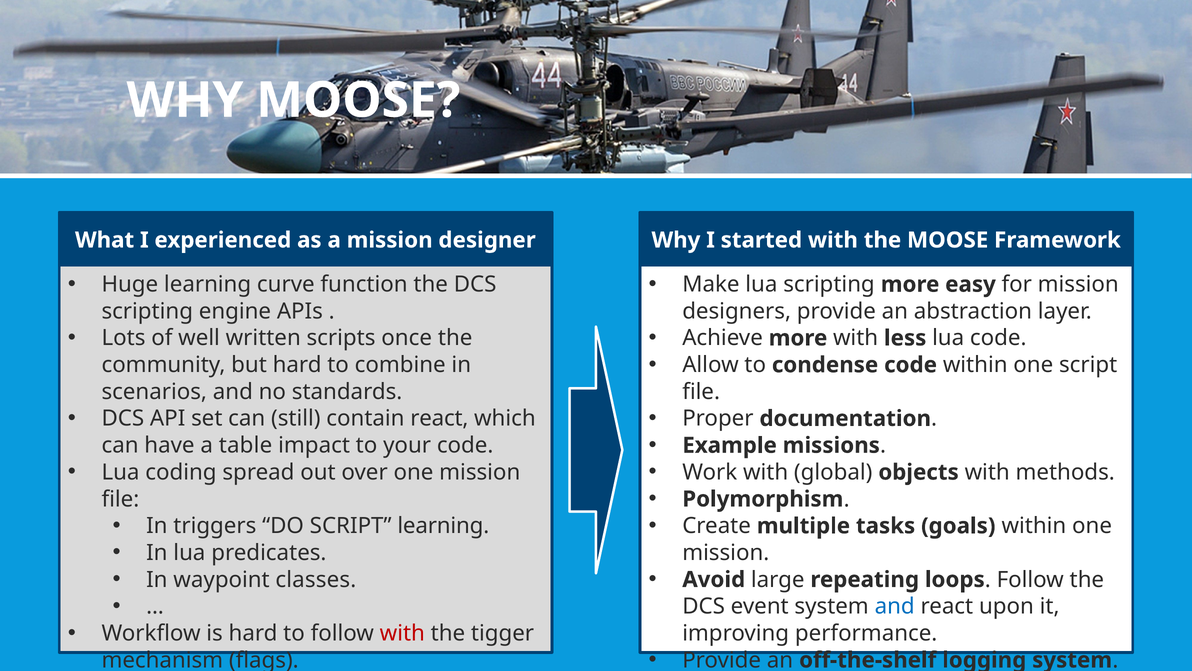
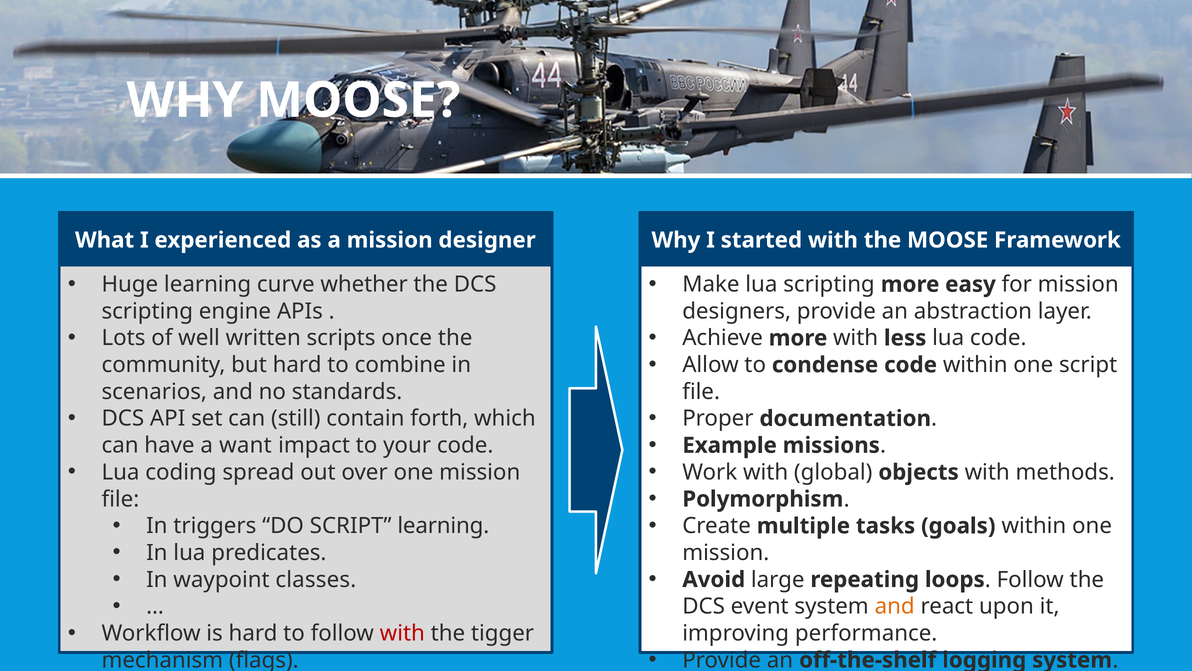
function: function -> whether
contain react: react -> forth
table: table -> want
and at (895, 606) colour: blue -> orange
